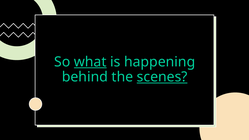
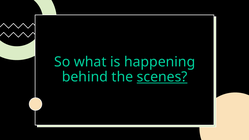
what underline: present -> none
